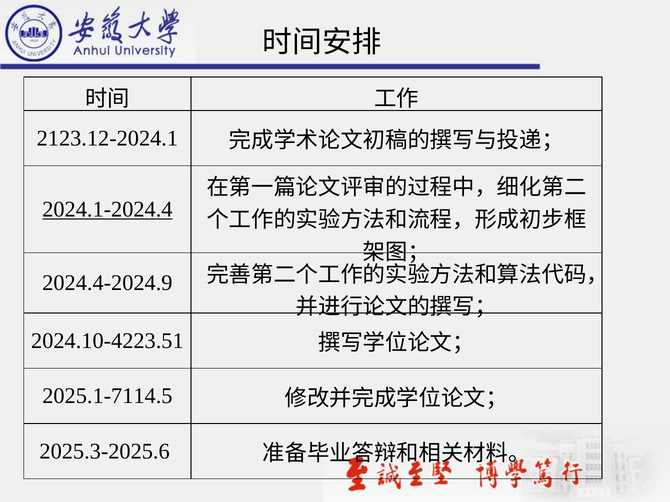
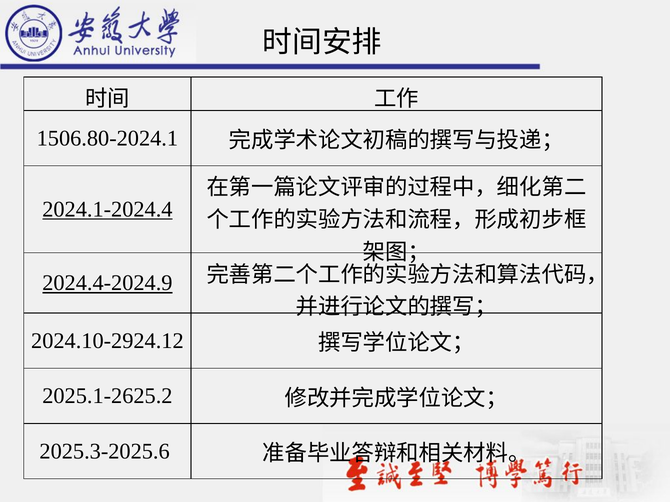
2123.12-2024.1: 2123.12-2024.1 -> 1506.80-2024.1
2024.4-2024.9 underline: none -> present
2024.10-4223.51: 2024.10-4223.51 -> 2024.10-2924.12
2025.1-7114.5: 2025.1-7114.5 -> 2025.1-2625.2
